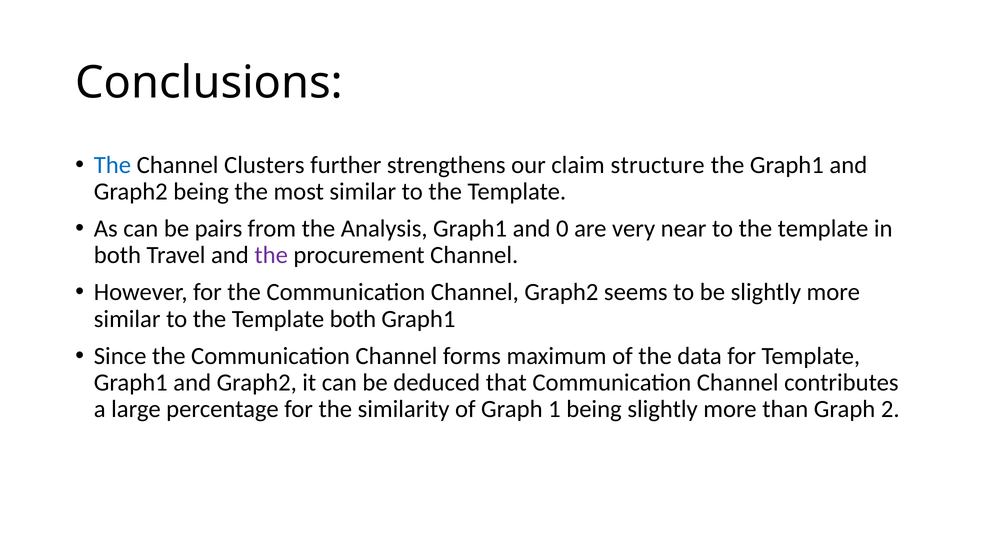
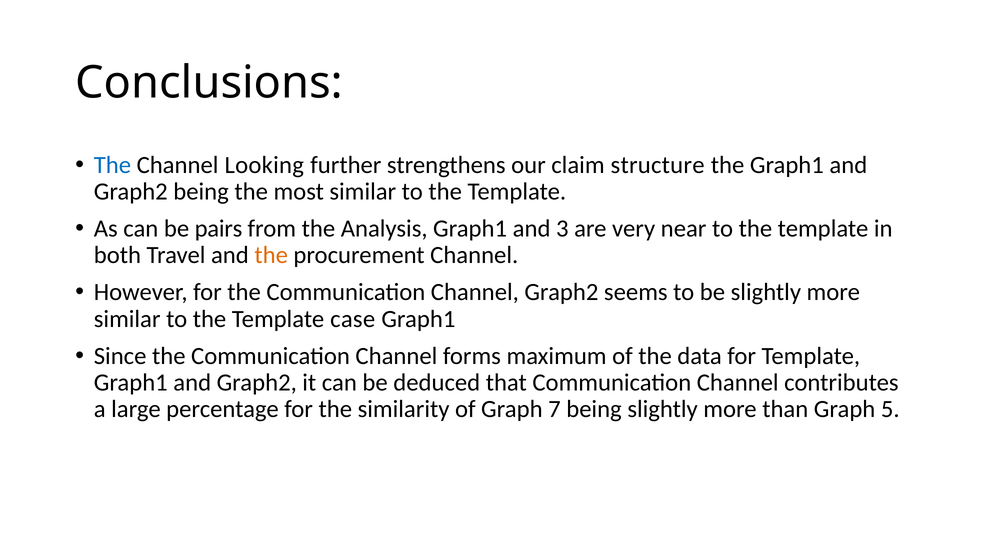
Clusters: Clusters -> Looking
0: 0 -> 3
the at (271, 255) colour: purple -> orange
Template both: both -> case
1: 1 -> 7
2: 2 -> 5
